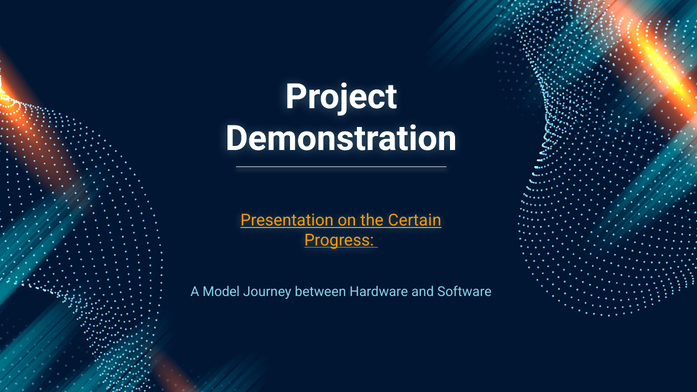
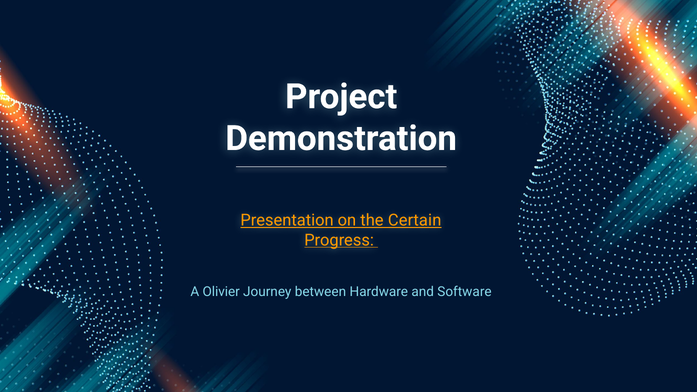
Model: Model -> Olivier
